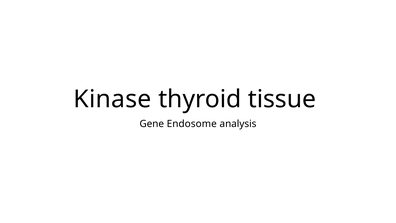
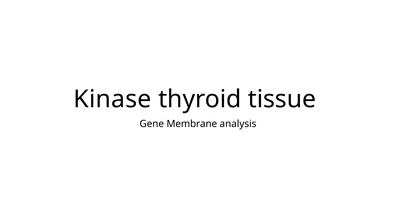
Endosome: Endosome -> Membrane
